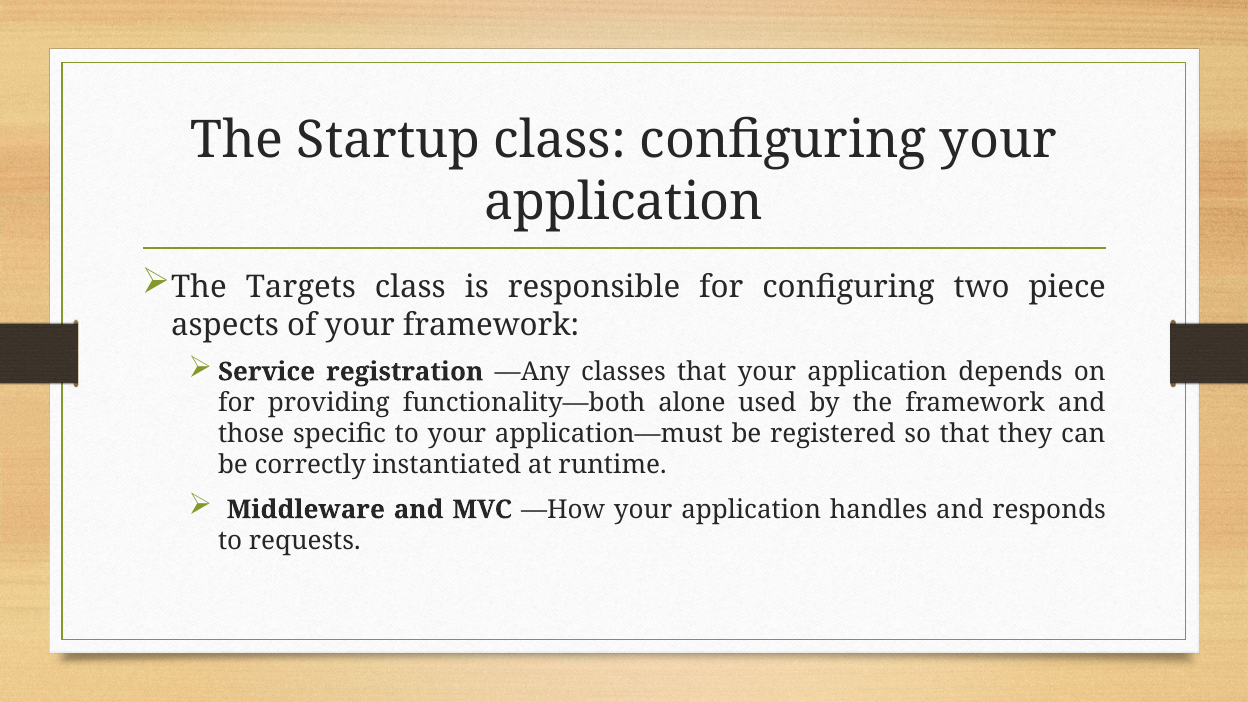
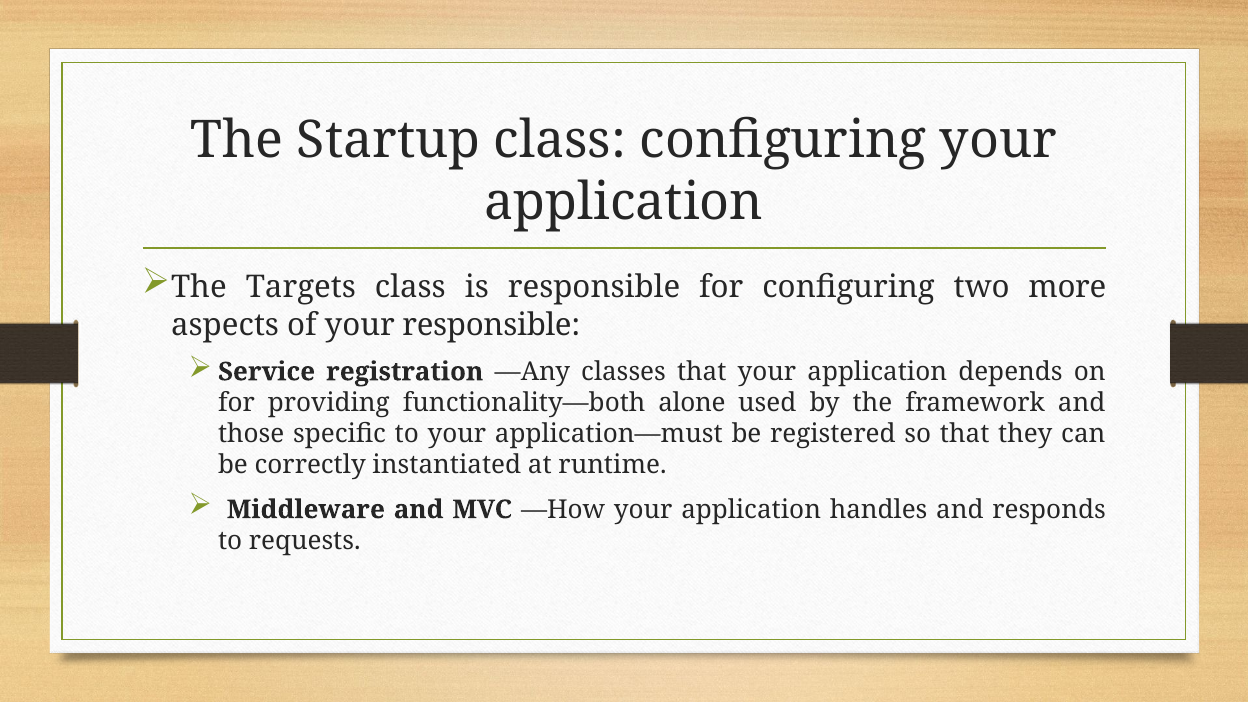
piece: piece -> more
your framework: framework -> responsible
